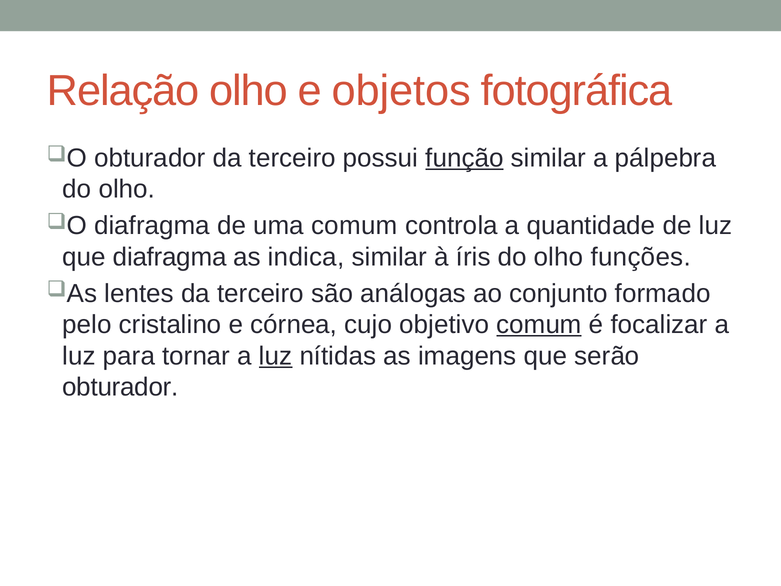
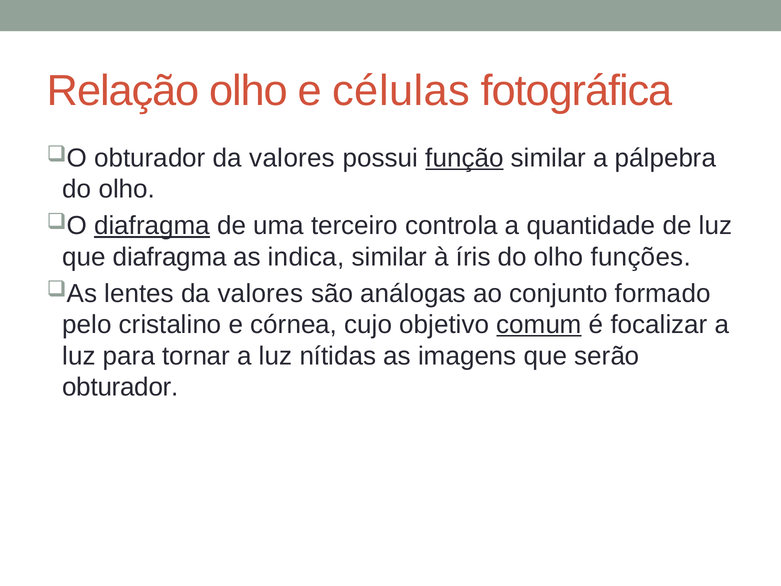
objetos: objetos -> células
obturador da terceiro: terceiro -> valores
diafragma at (152, 226) underline: none -> present
uma comum: comum -> terceiro
lentes da terceiro: terceiro -> valores
luz at (276, 356) underline: present -> none
